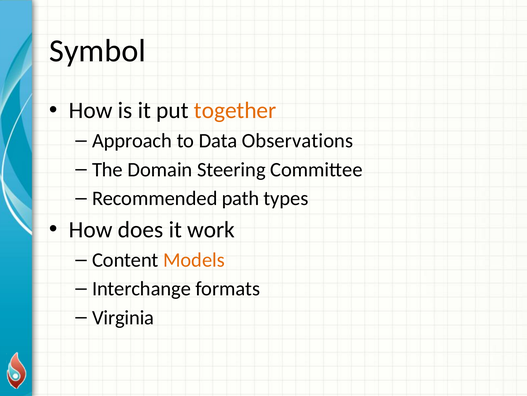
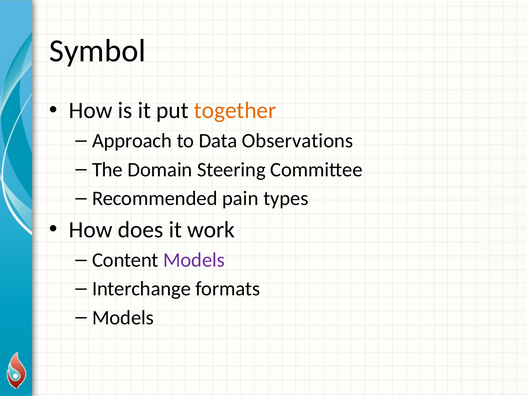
path: path -> pain
Models at (194, 260) colour: orange -> purple
Virginia at (123, 317): Virginia -> Models
